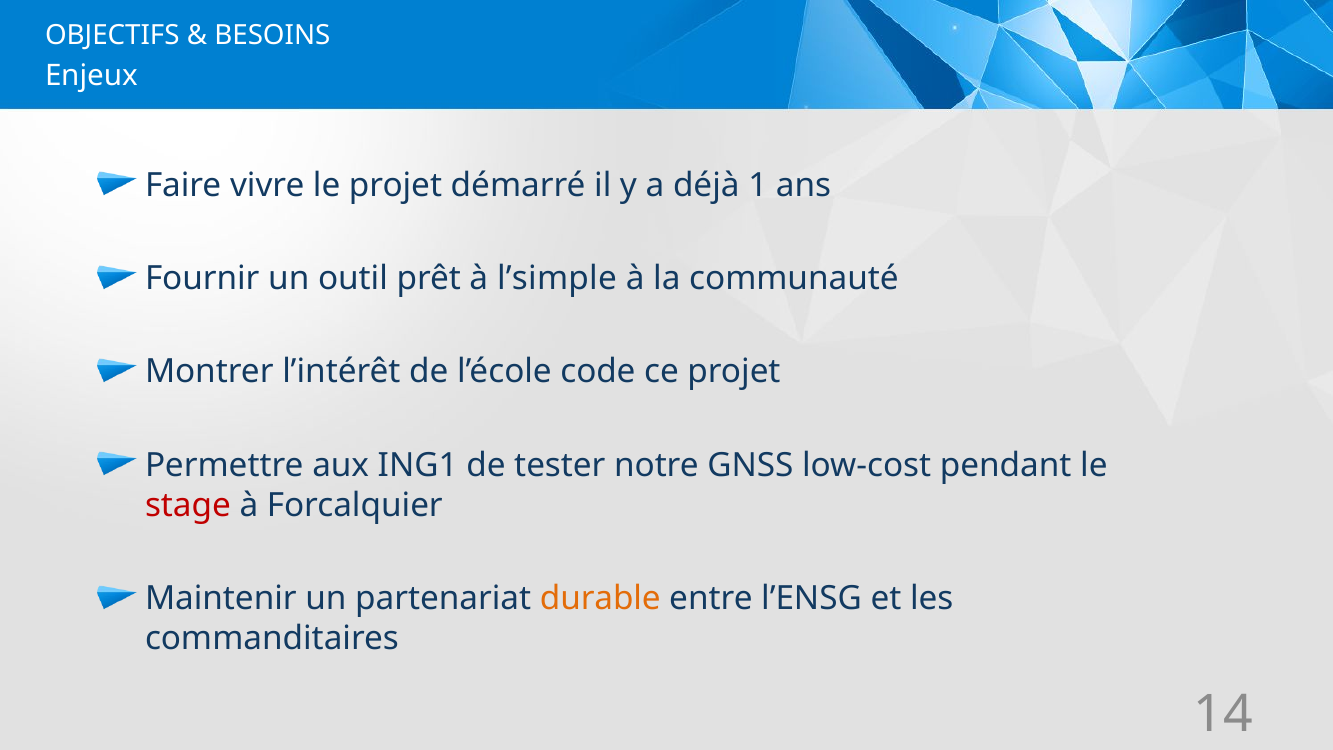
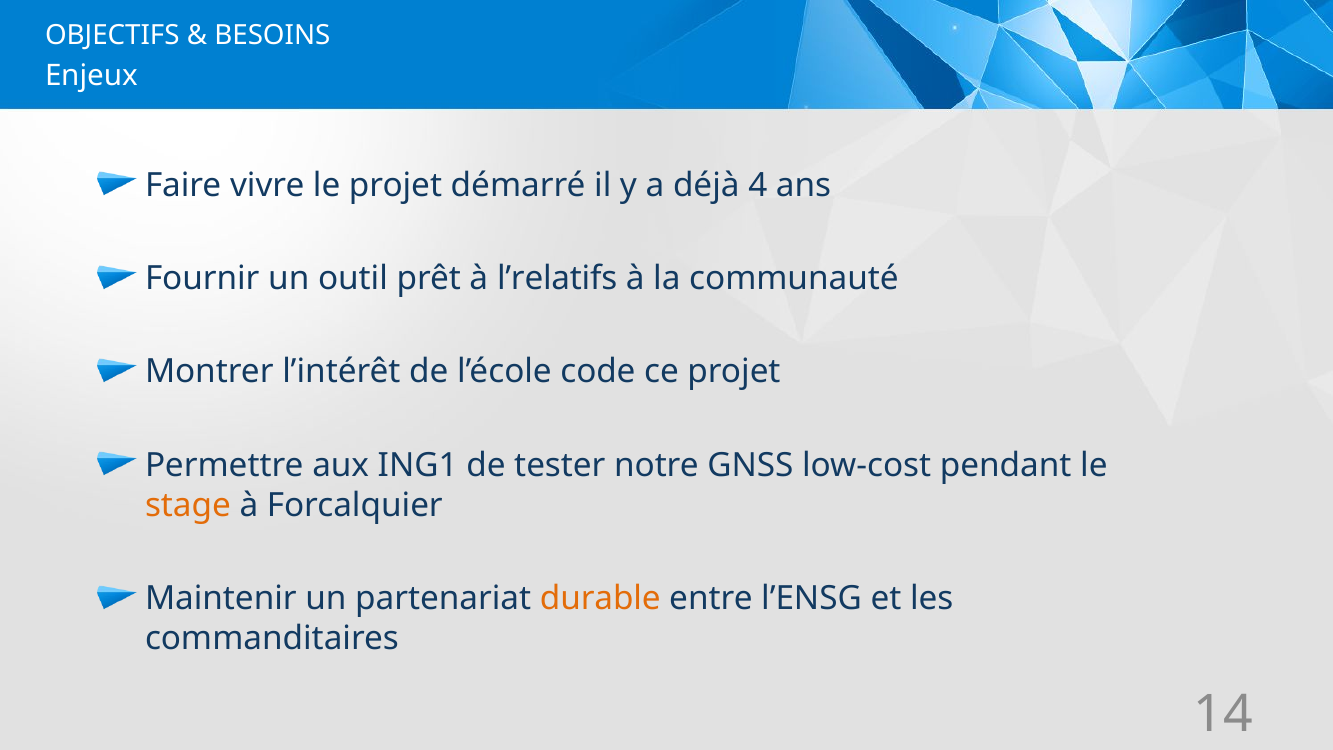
1: 1 -> 4
l’simple: l’simple -> l’relatifs
stage colour: red -> orange
